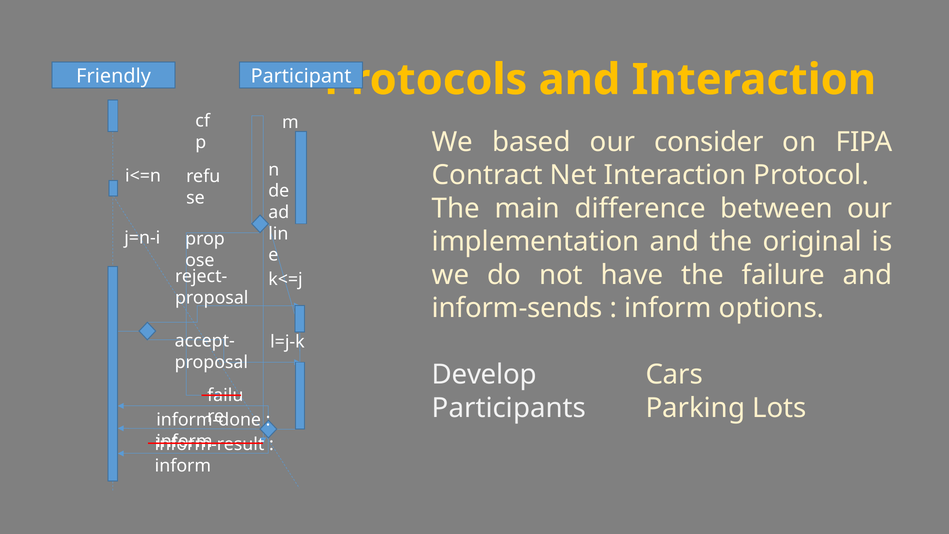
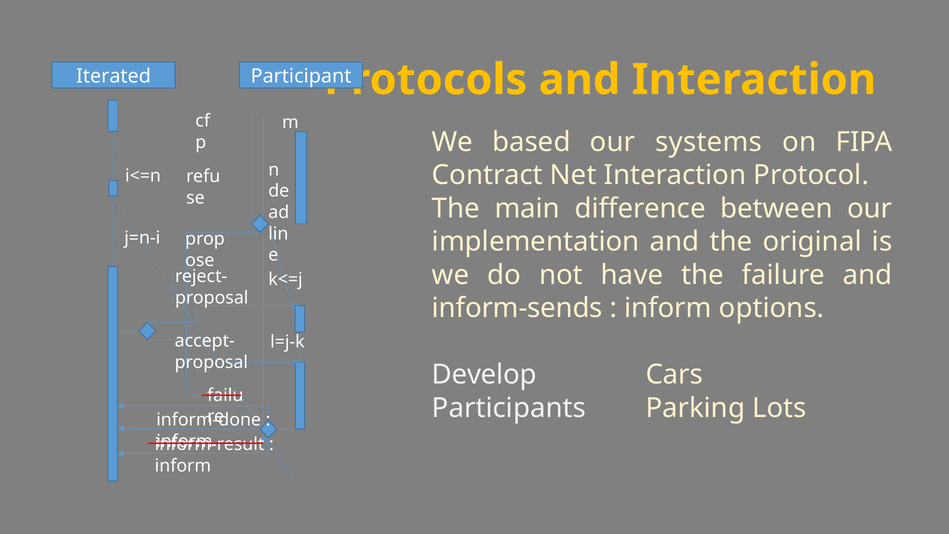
Friendly: Friendly -> Iterated
consider: consider -> systems
